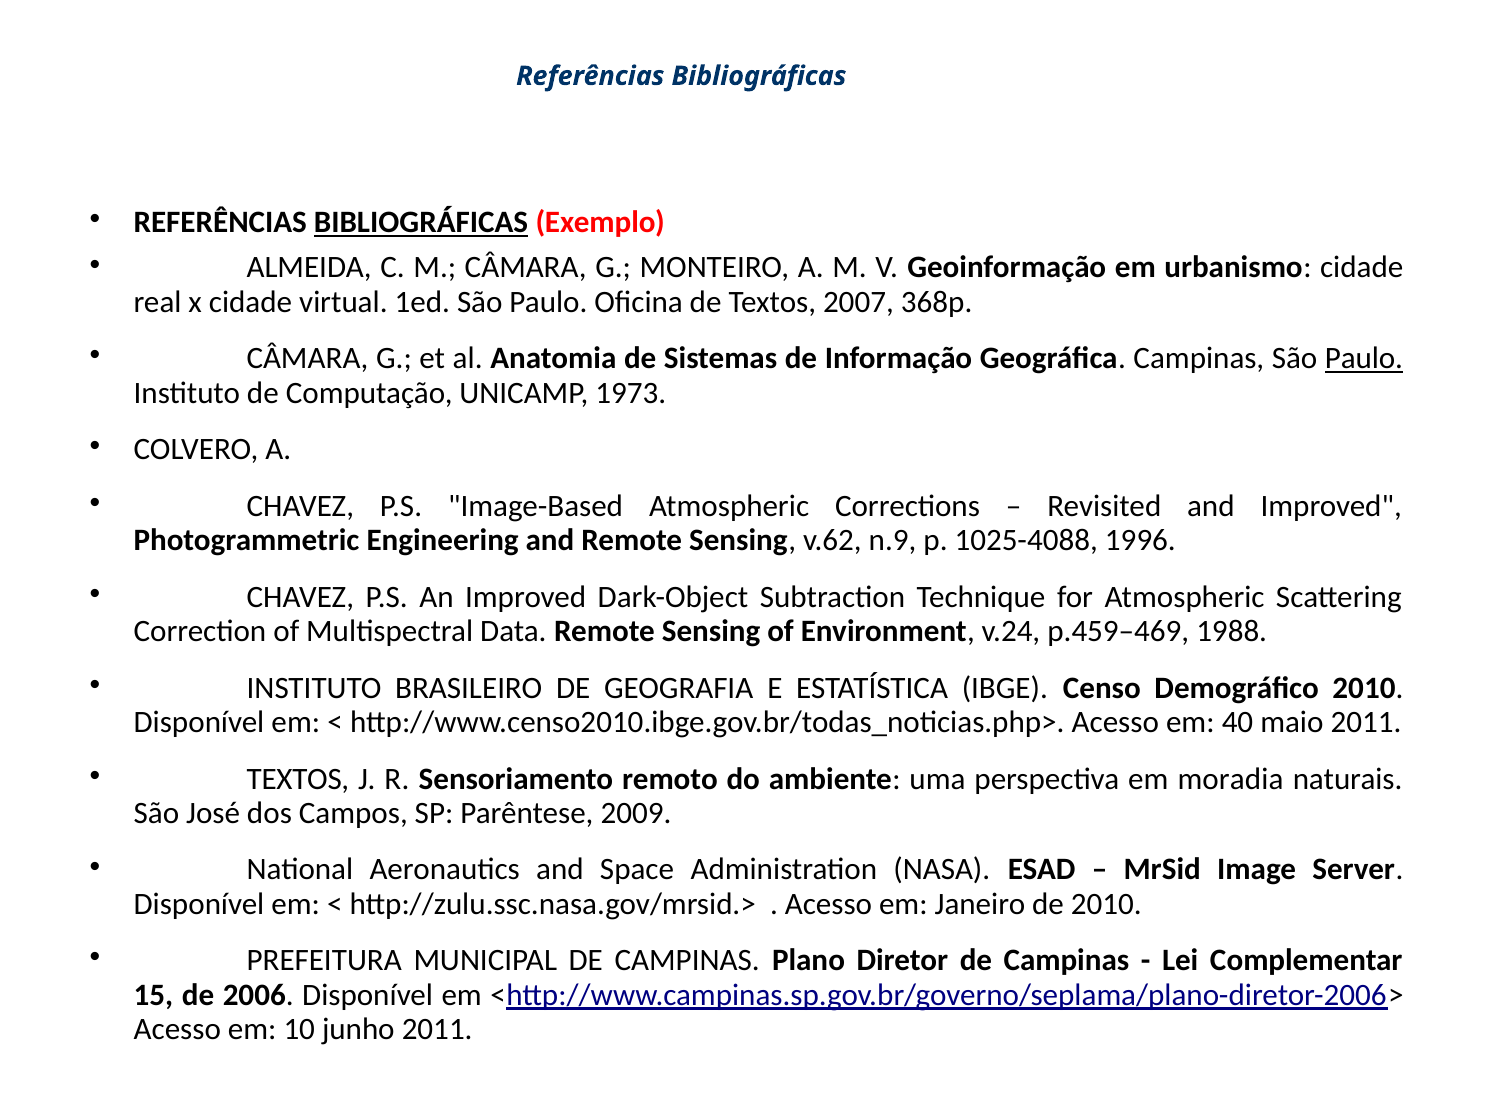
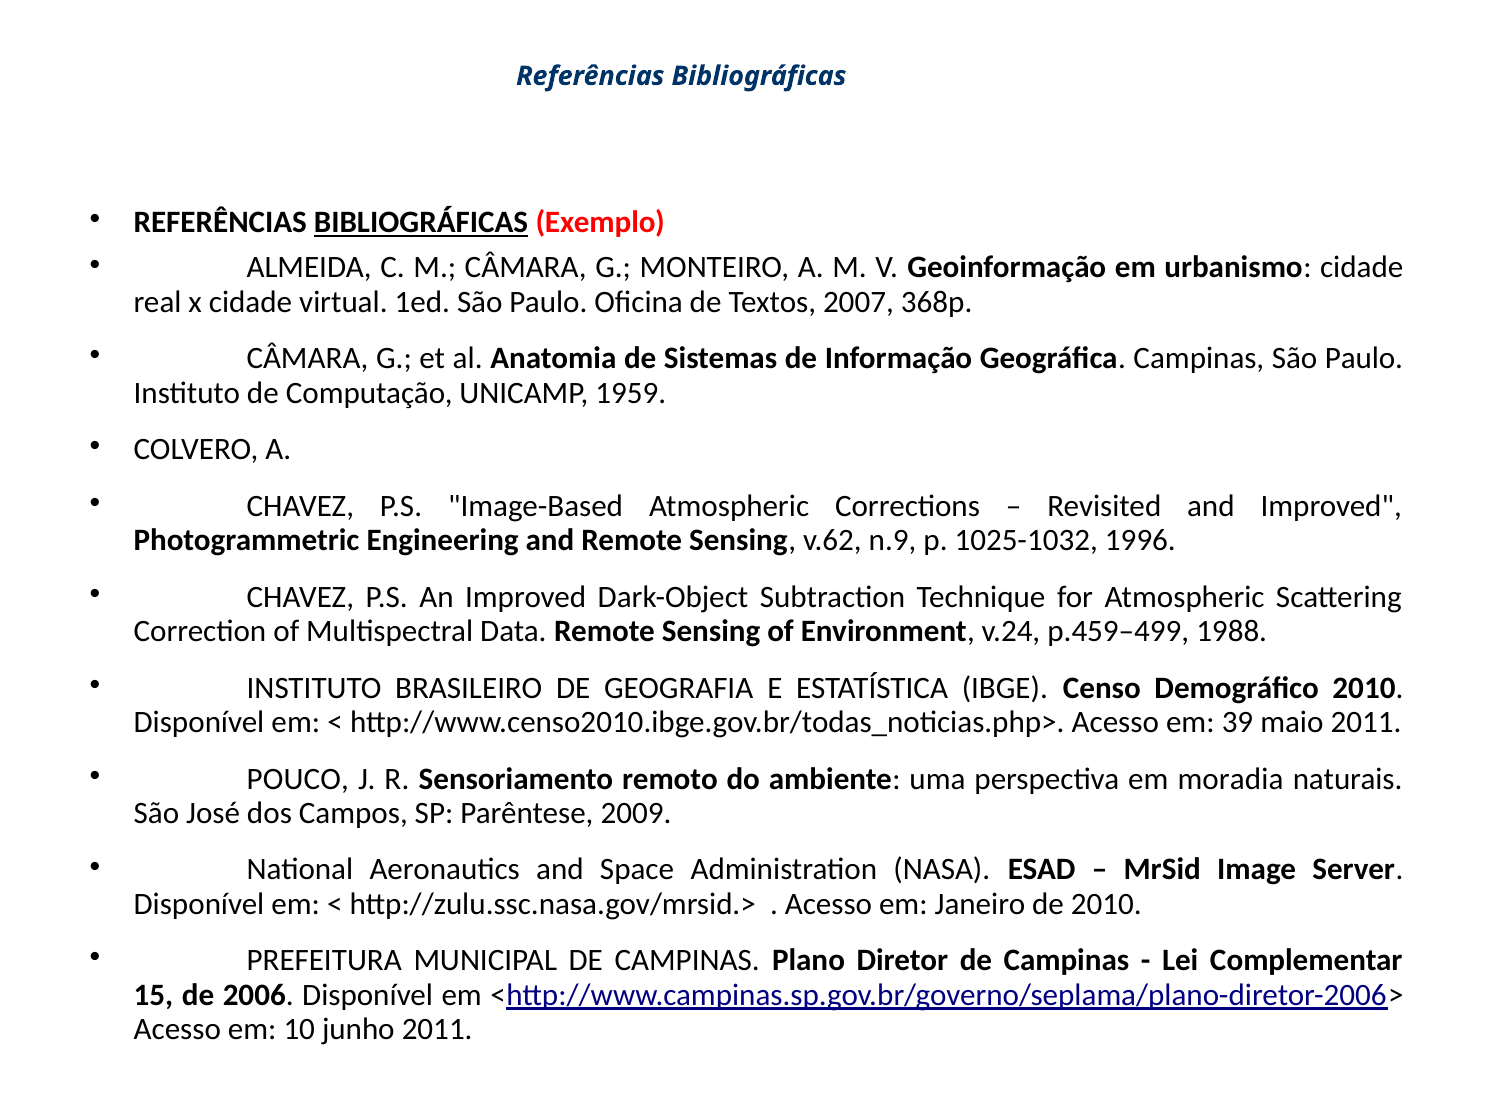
Paulo at (1364, 359) underline: present -> none
1973: 1973 -> 1959
1025-4088: 1025-4088 -> 1025-1032
p.459–469: p.459–469 -> p.459–499
40: 40 -> 39
TEXTOS at (298, 779): TEXTOS -> POUCO
